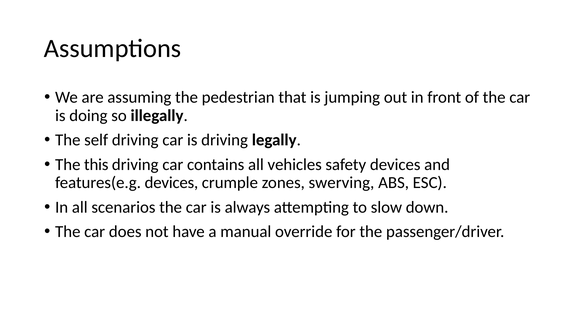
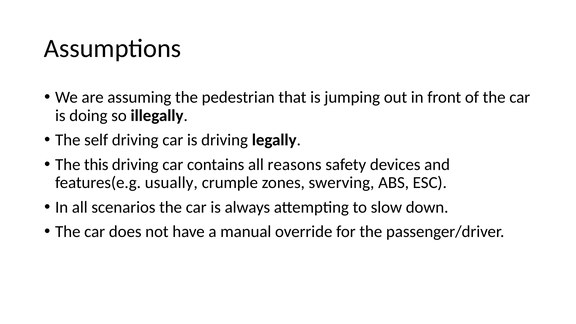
vehicles: vehicles -> reasons
features(e.g devices: devices -> usually
